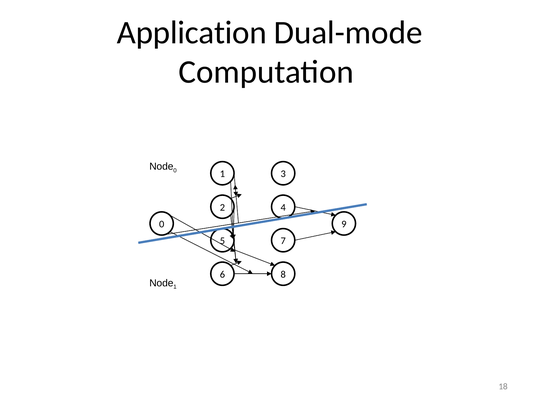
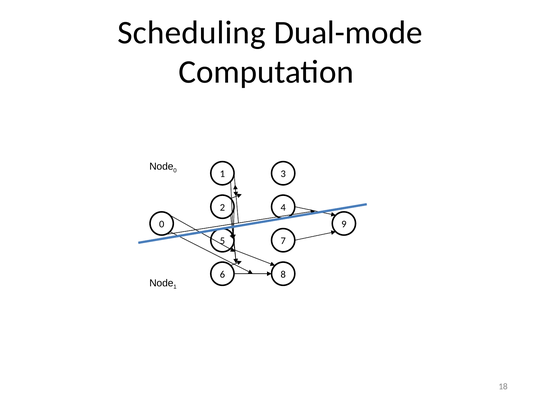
Application: Application -> Scheduling
